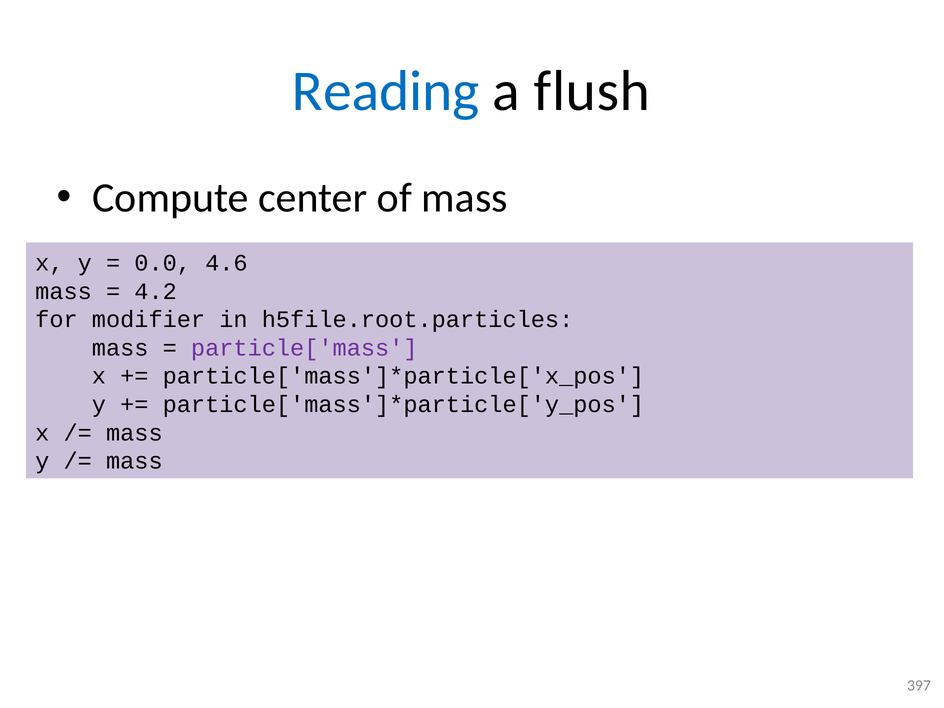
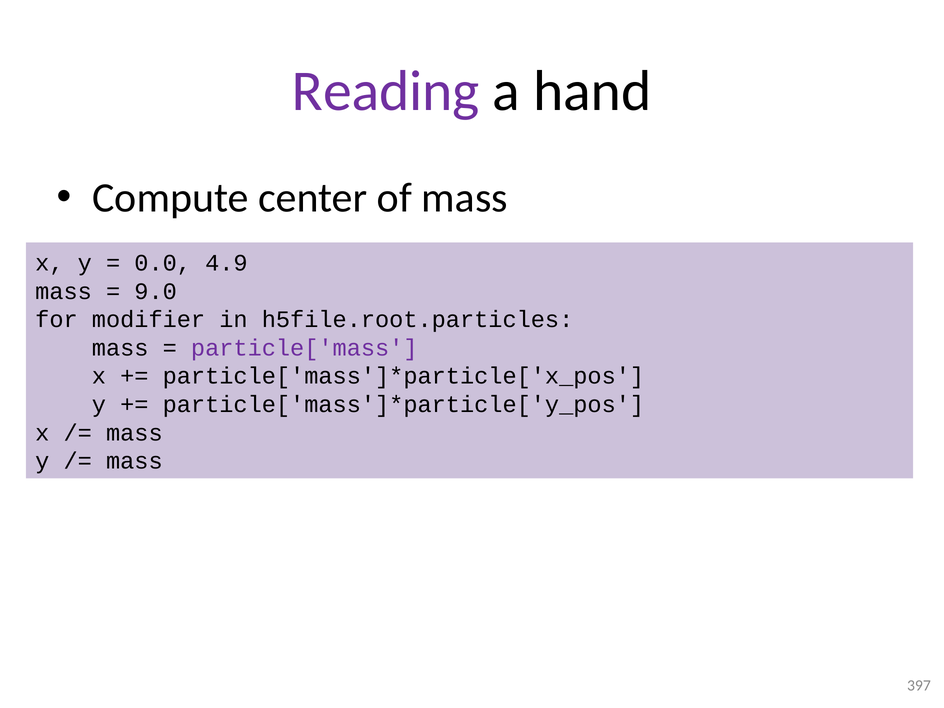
Reading colour: blue -> purple
flush: flush -> hand
4.6: 4.6 -> 4.9
4.2: 4.2 -> 9.0
